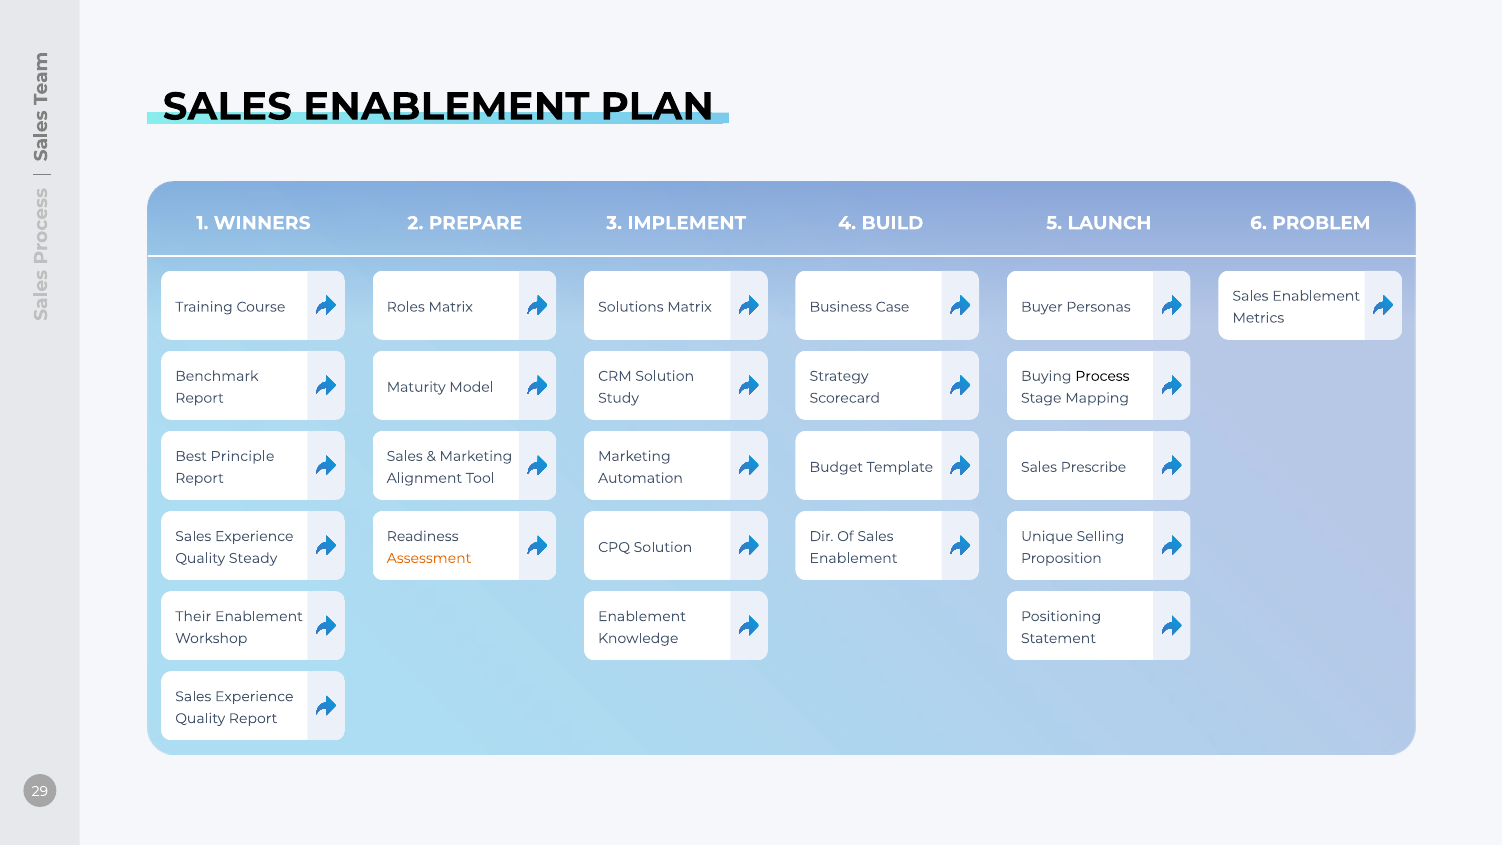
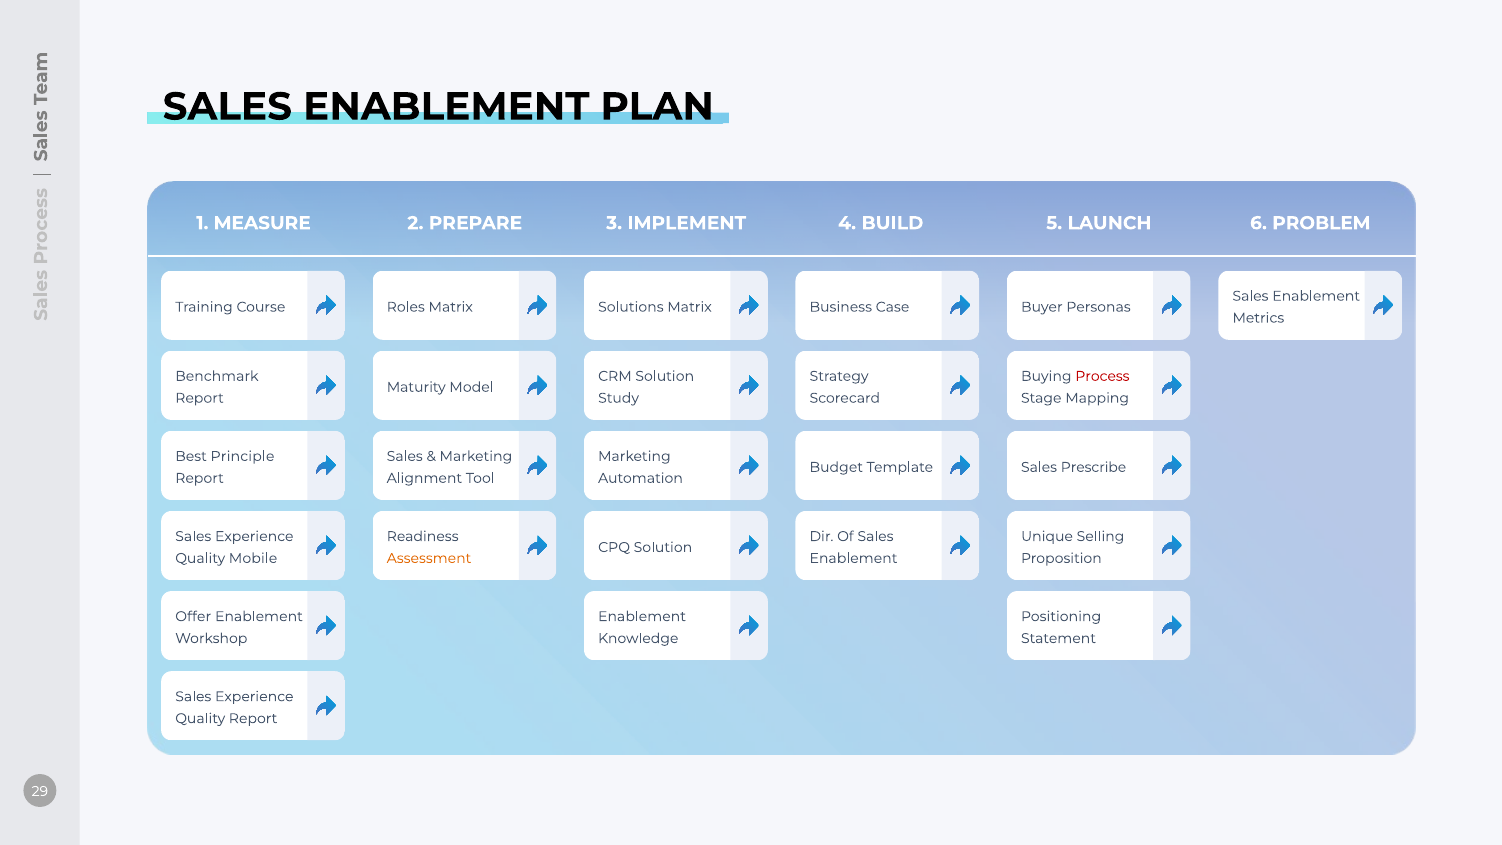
WINNERS: WINNERS -> MEASURE
Process colour: black -> red
Steady: Steady -> Mobile
Their: Their -> Offer
